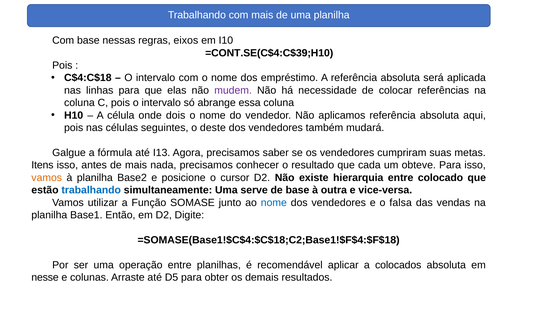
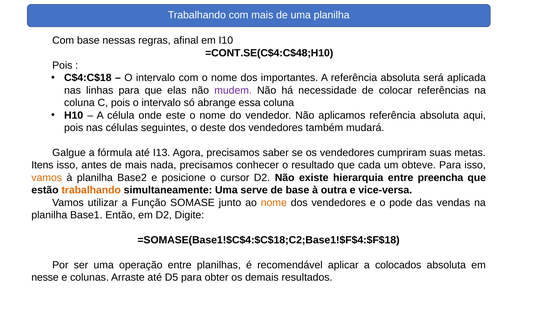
eixos: eixos -> afinal
=CONT.SE(C$4:C$39;H10: =CONT.SE(C$4:C$39;H10 -> =CONT.SE(C$4:C$48;H10
empréstimo: empréstimo -> importantes
dois: dois -> este
colocado: colocado -> preencha
trabalhando at (91, 190) colour: blue -> orange
nome at (274, 203) colour: blue -> orange
falsa: falsa -> pode
